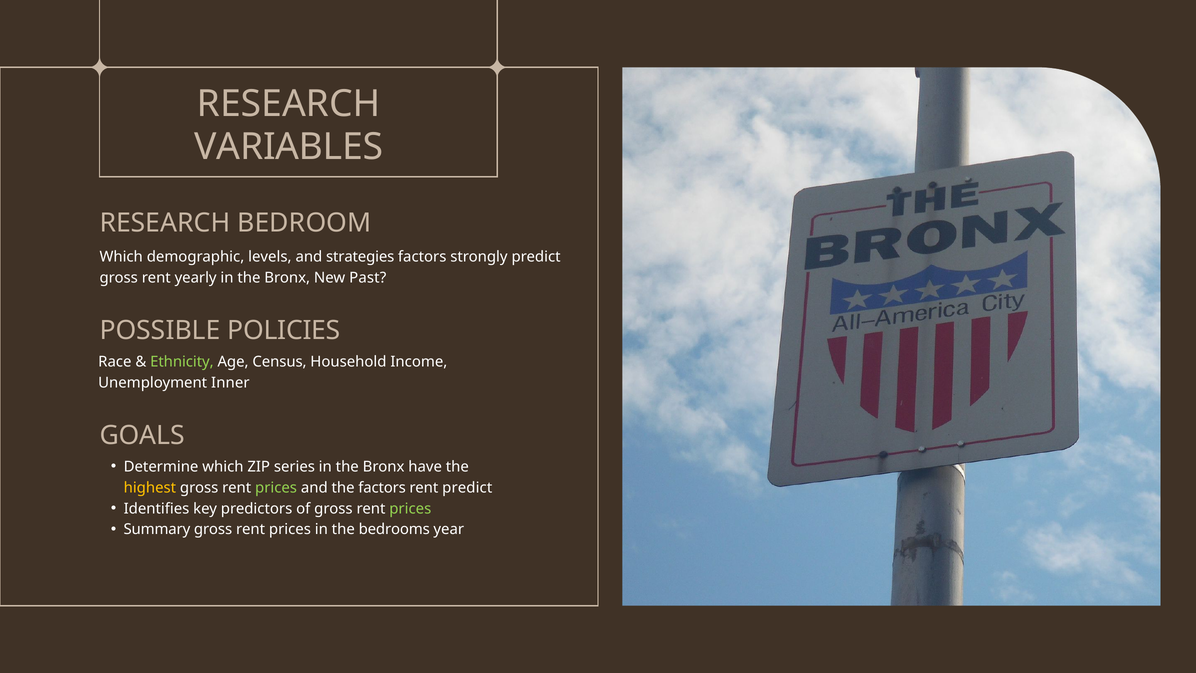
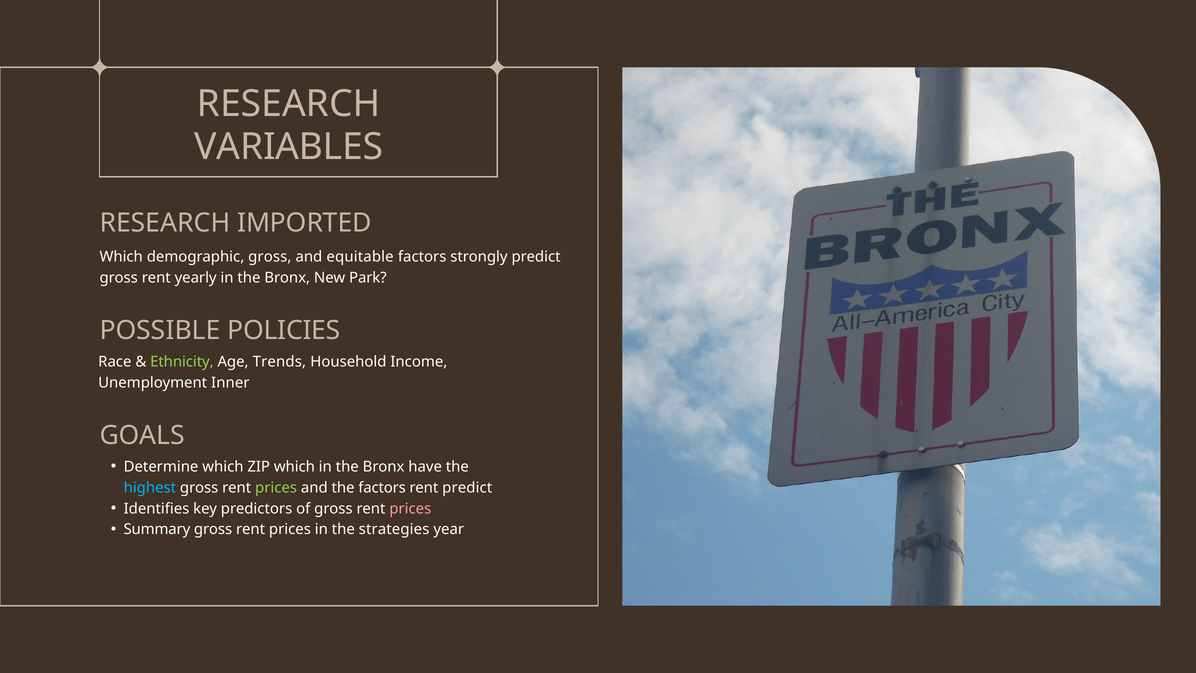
BEDROOM: BEDROOM -> IMPORTED
demographic levels: levels -> gross
strategies: strategies -> equitable
Past: Past -> Park
Census: Census -> Trends
ZIP series: series -> which
highest colour: yellow -> light blue
prices at (410, 508) colour: light green -> pink
bedrooms: bedrooms -> strategies
